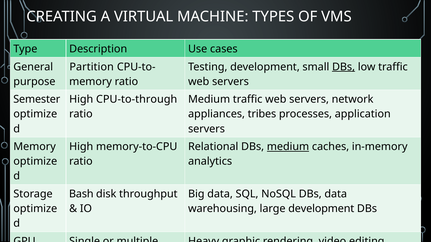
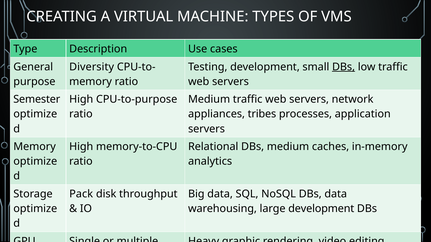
Partition: Partition -> Diversity
CPU-to-through: CPU-to-through -> CPU-to-purpose
medium at (288, 147) underline: present -> none
Bash: Bash -> Pack
